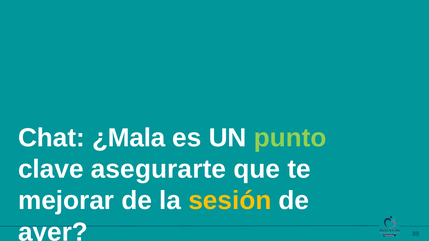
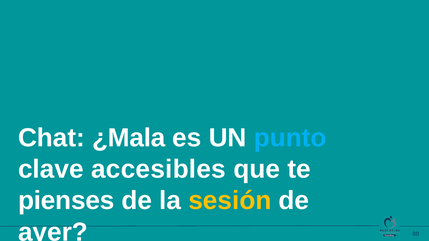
punto colour: light green -> light blue
asegurarte: asegurarte -> accesibles
mejorar: mejorar -> pienses
